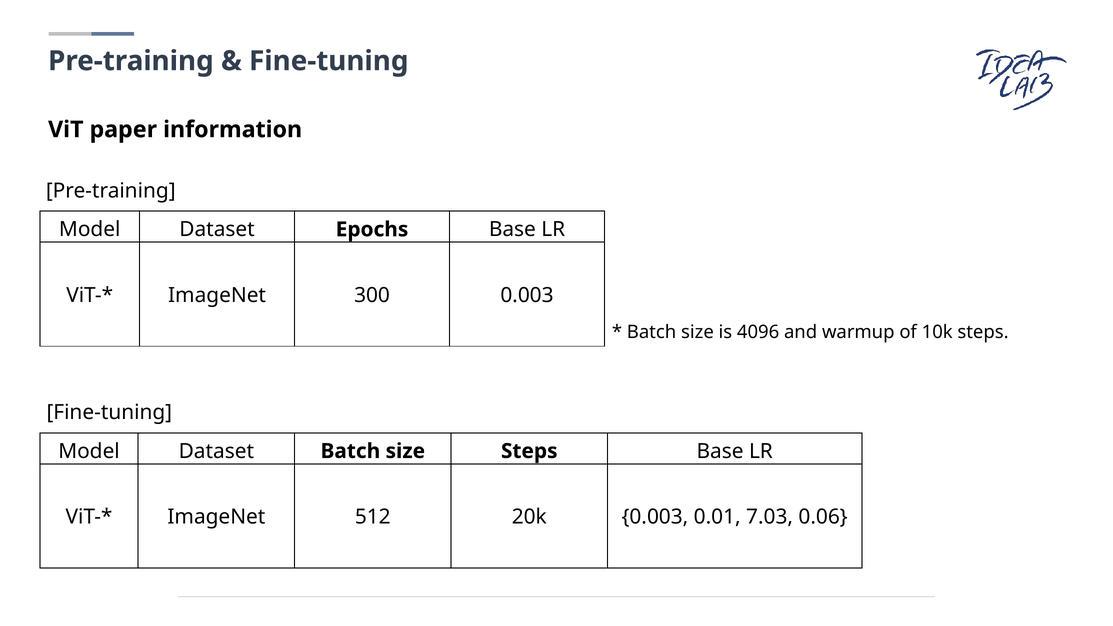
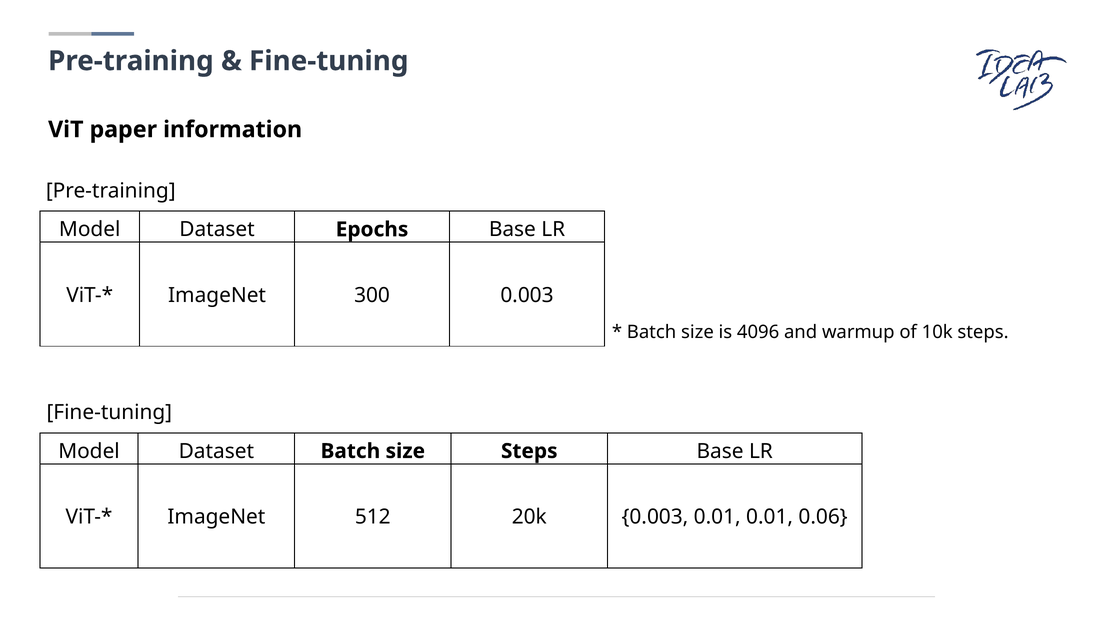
0.01 7.03: 7.03 -> 0.01
